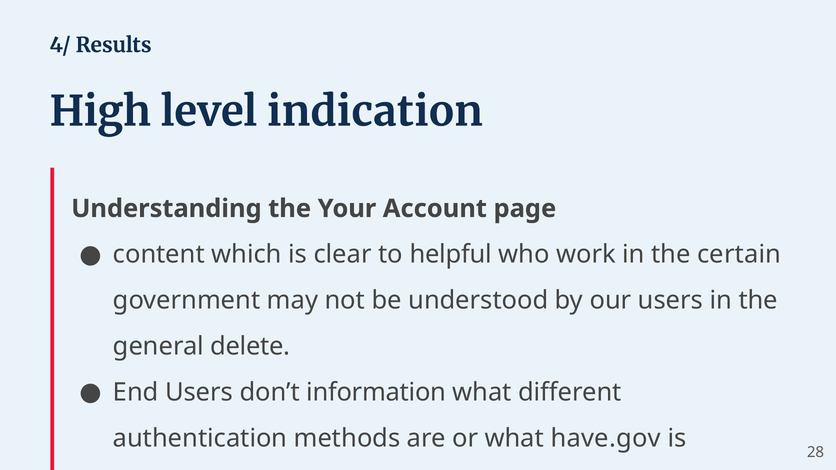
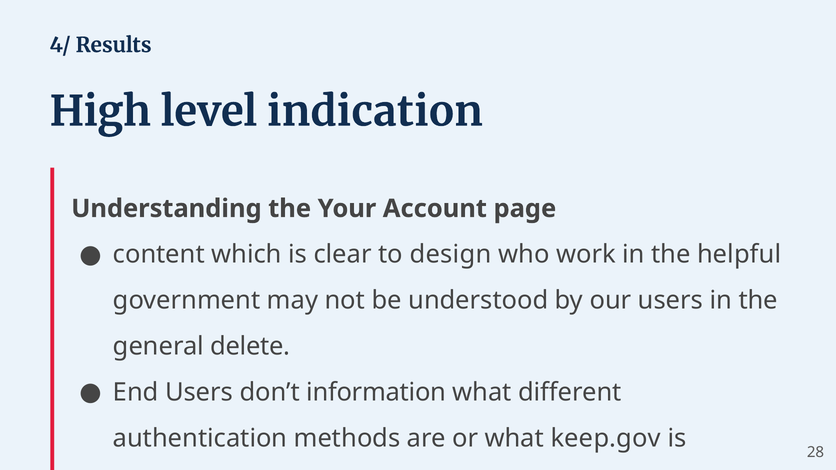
helpful: helpful -> design
certain: certain -> helpful
have.gov: have.gov -> keep.gov
